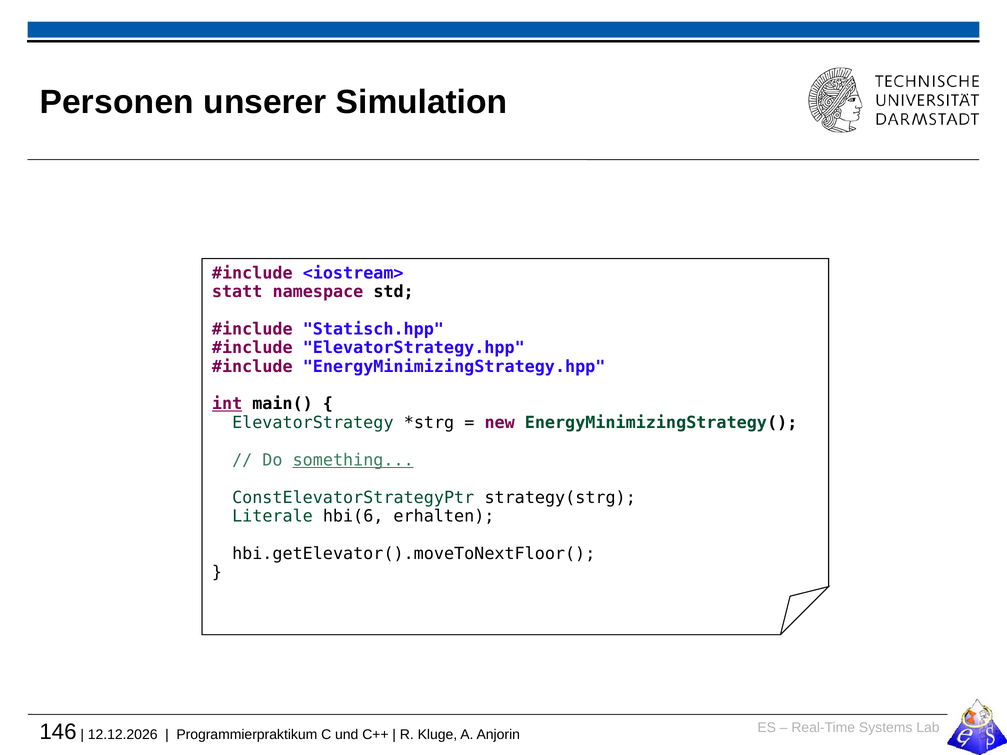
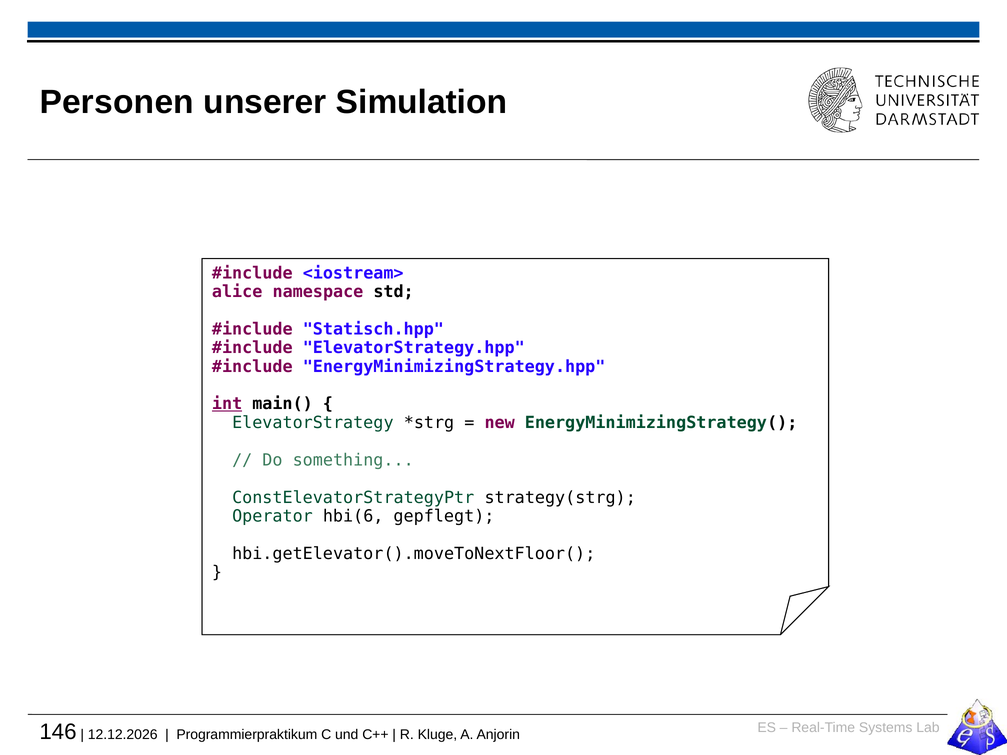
statt: statt -> alice
something underline: present -> none
Literale: Literale -> Operator
erhalten: erhalten -> gepflegt
